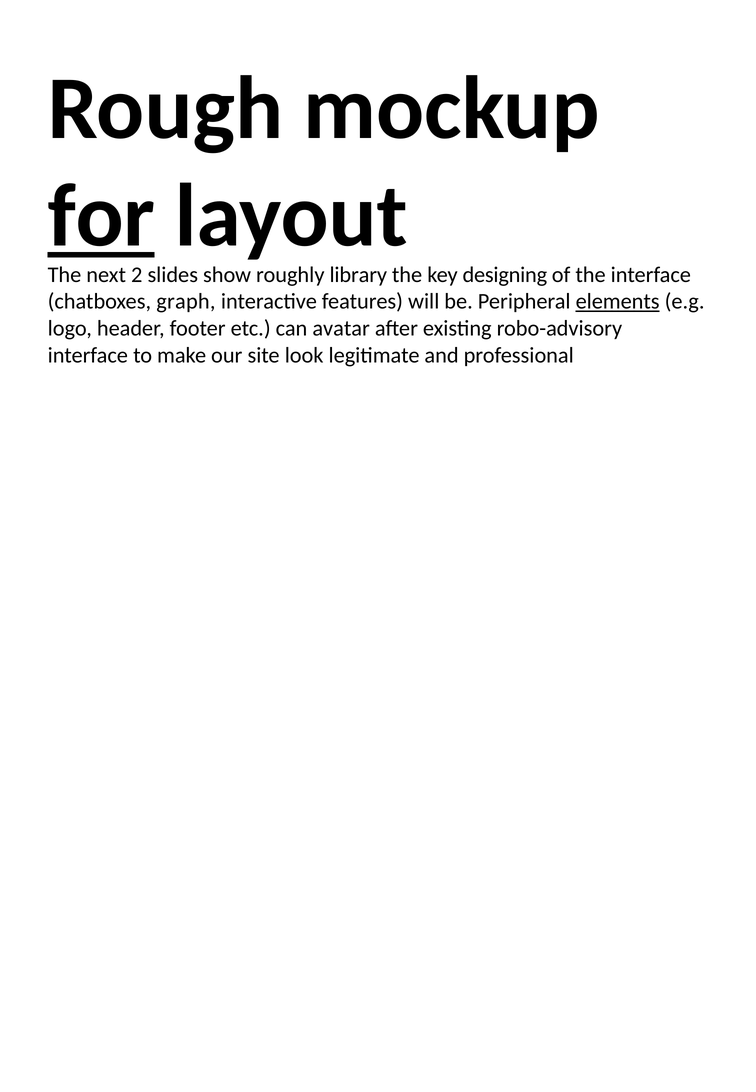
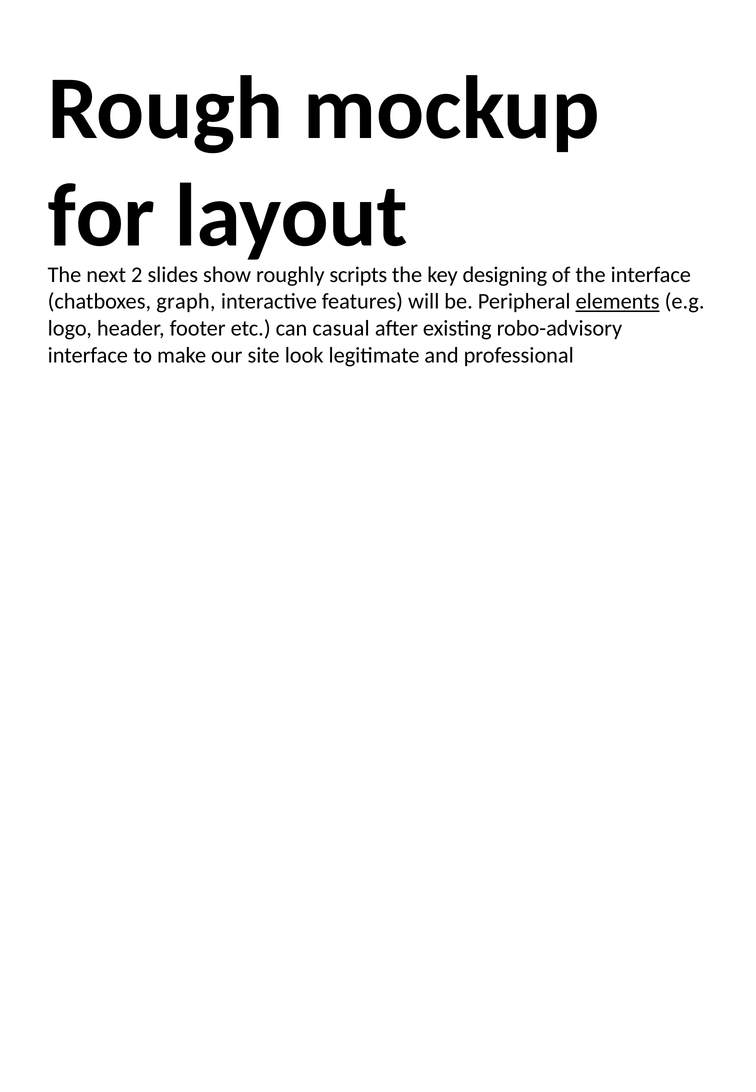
for underline: present -> none
library: library -> scripts
avatar: avatar -> casual
